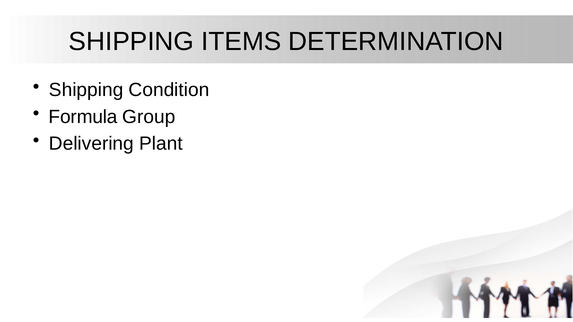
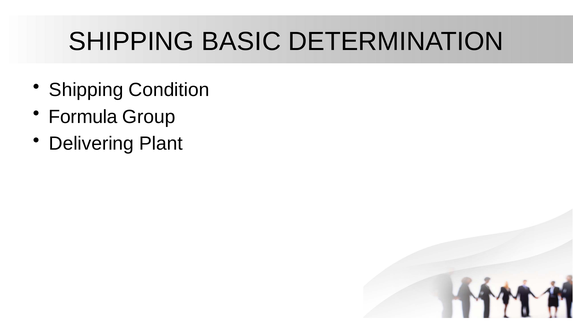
ITEMS: ITEMS -> BASIC
